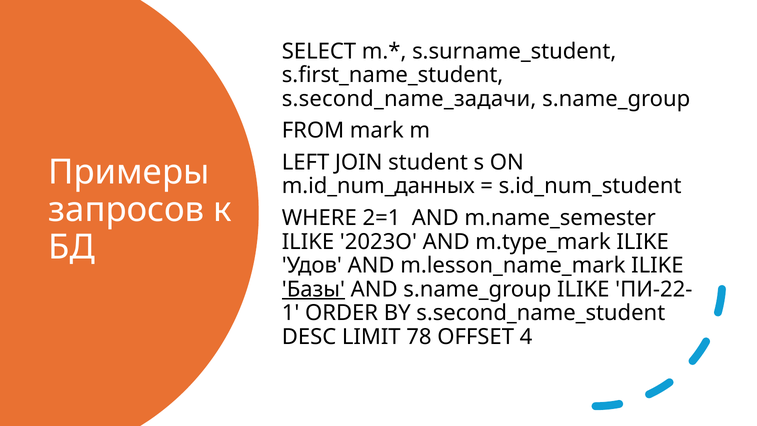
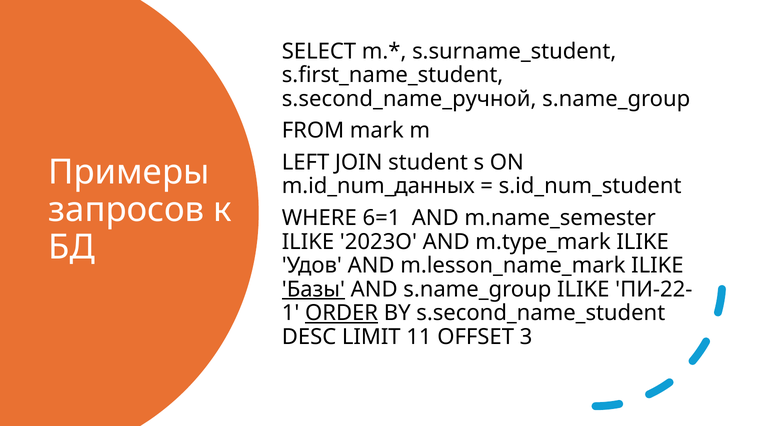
s.second_name_задачи: s.second_name_задачи -> s.second_name_ручной
2=1: 2=1 -> 6=1
ORDER underline: none -> present
78: 78 -> 11
4: 4 -> 3
